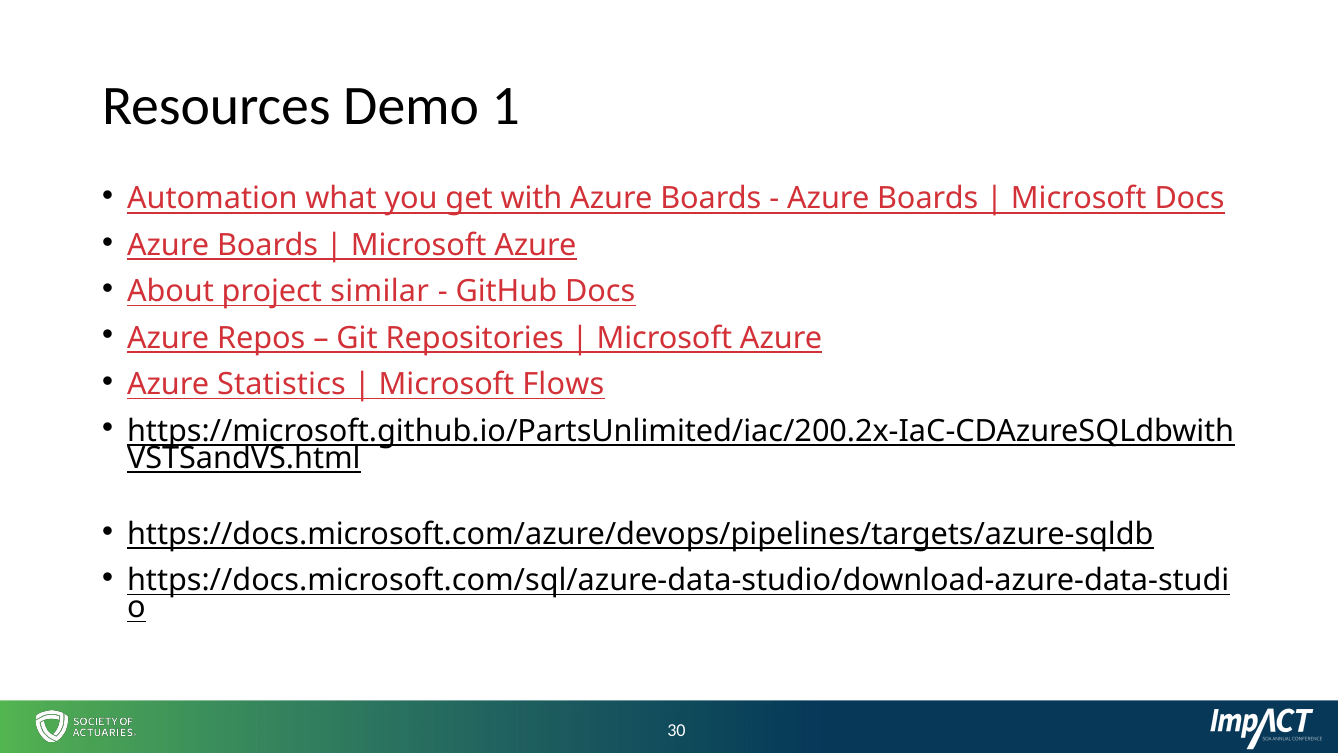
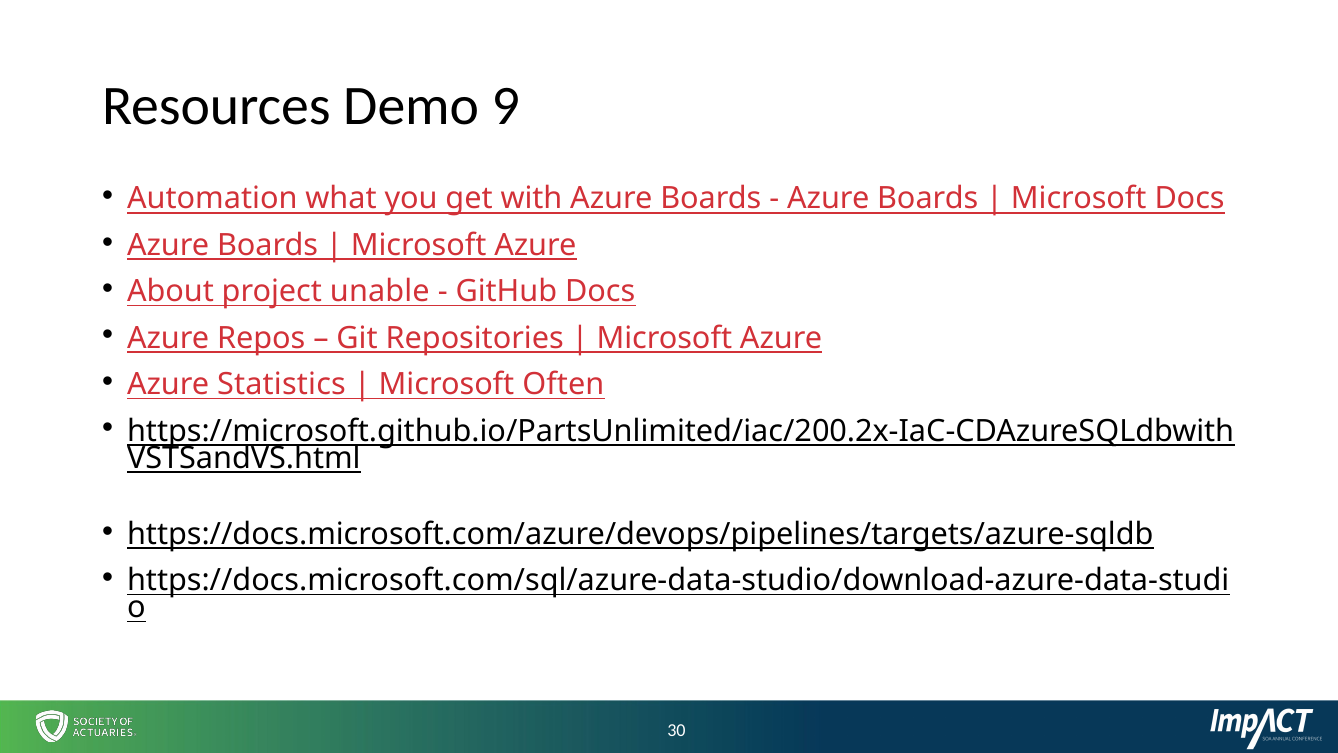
1: 1 -> 9
similar: similar -> unable
Flows: Flows -> Often
